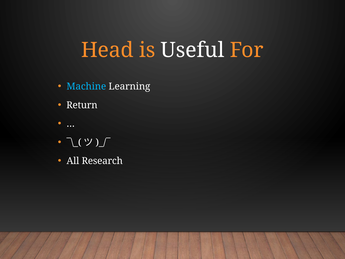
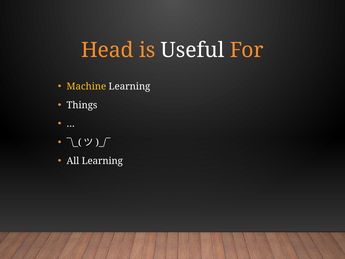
Machine colour: light blue -> yellow
Return: Return -> Things
All Research: Research -> Learning
